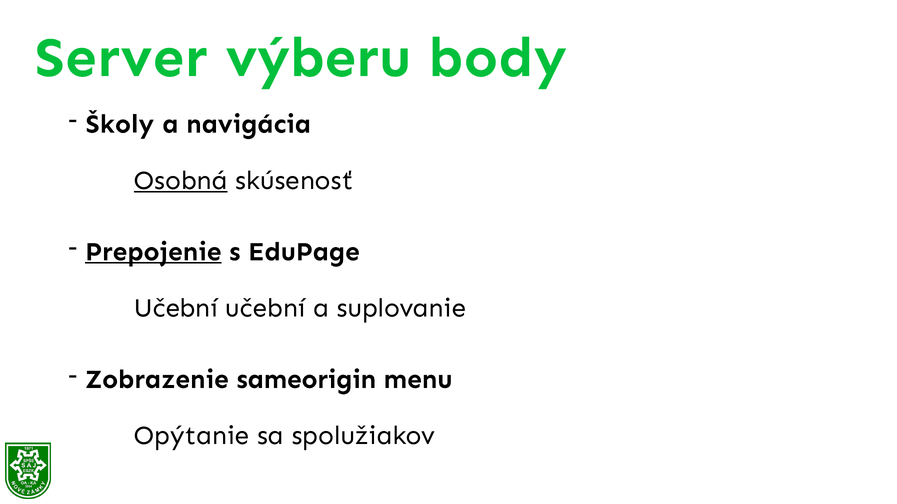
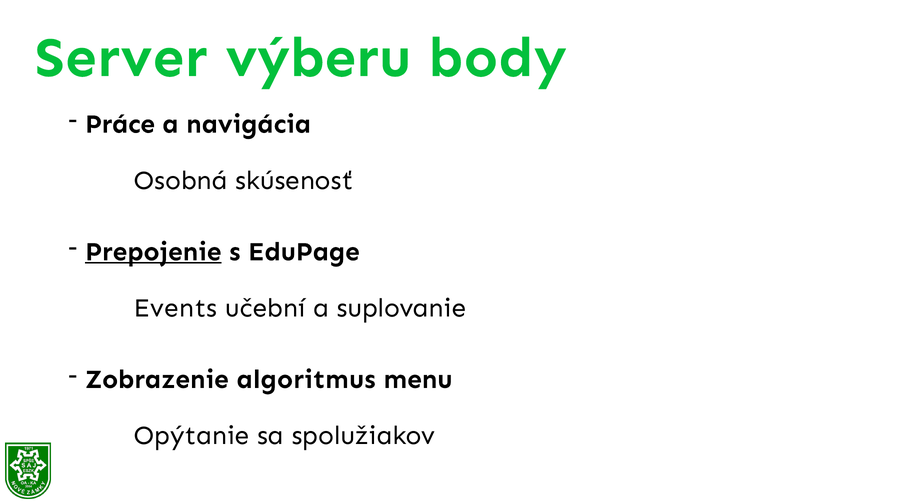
Školy: Školy -> Práce
Osobná underline: present -> none
Učební at (176, 308): Učební -> Events
sameorigin: sameorigin -> algoritmus
